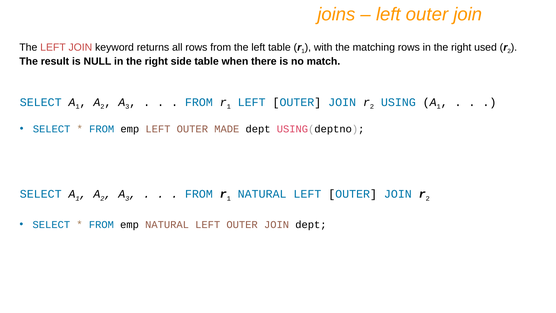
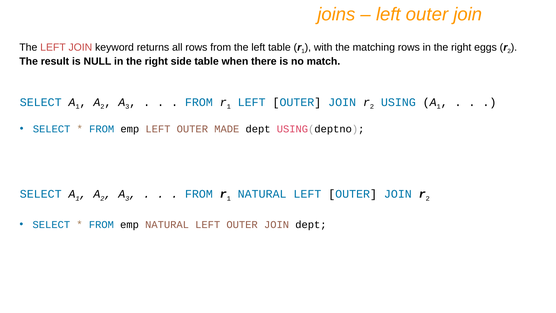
used: used -> eggs
